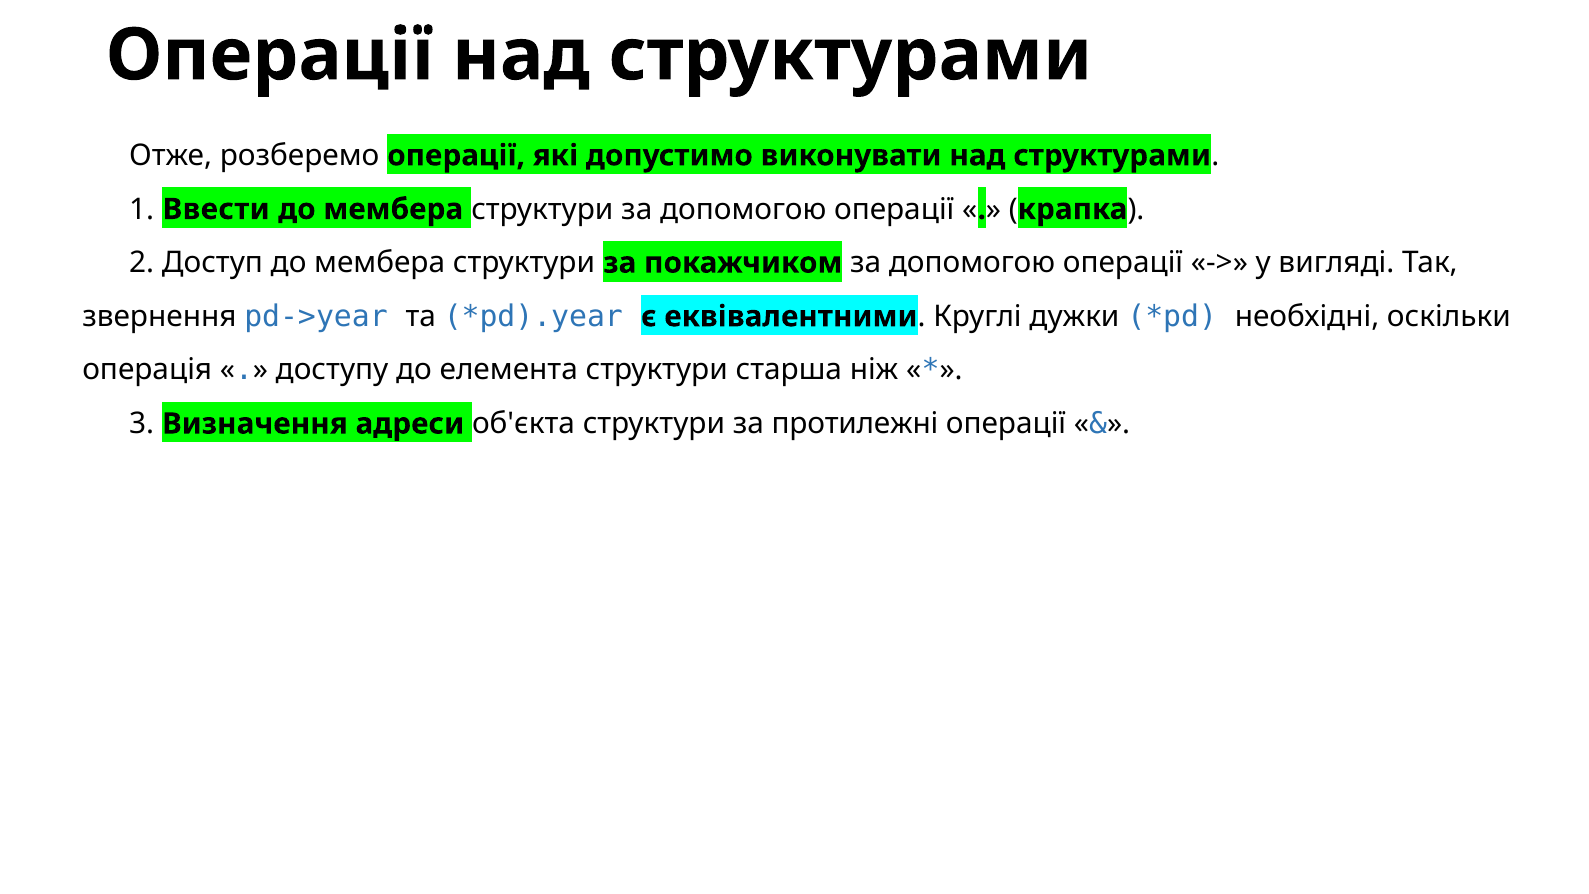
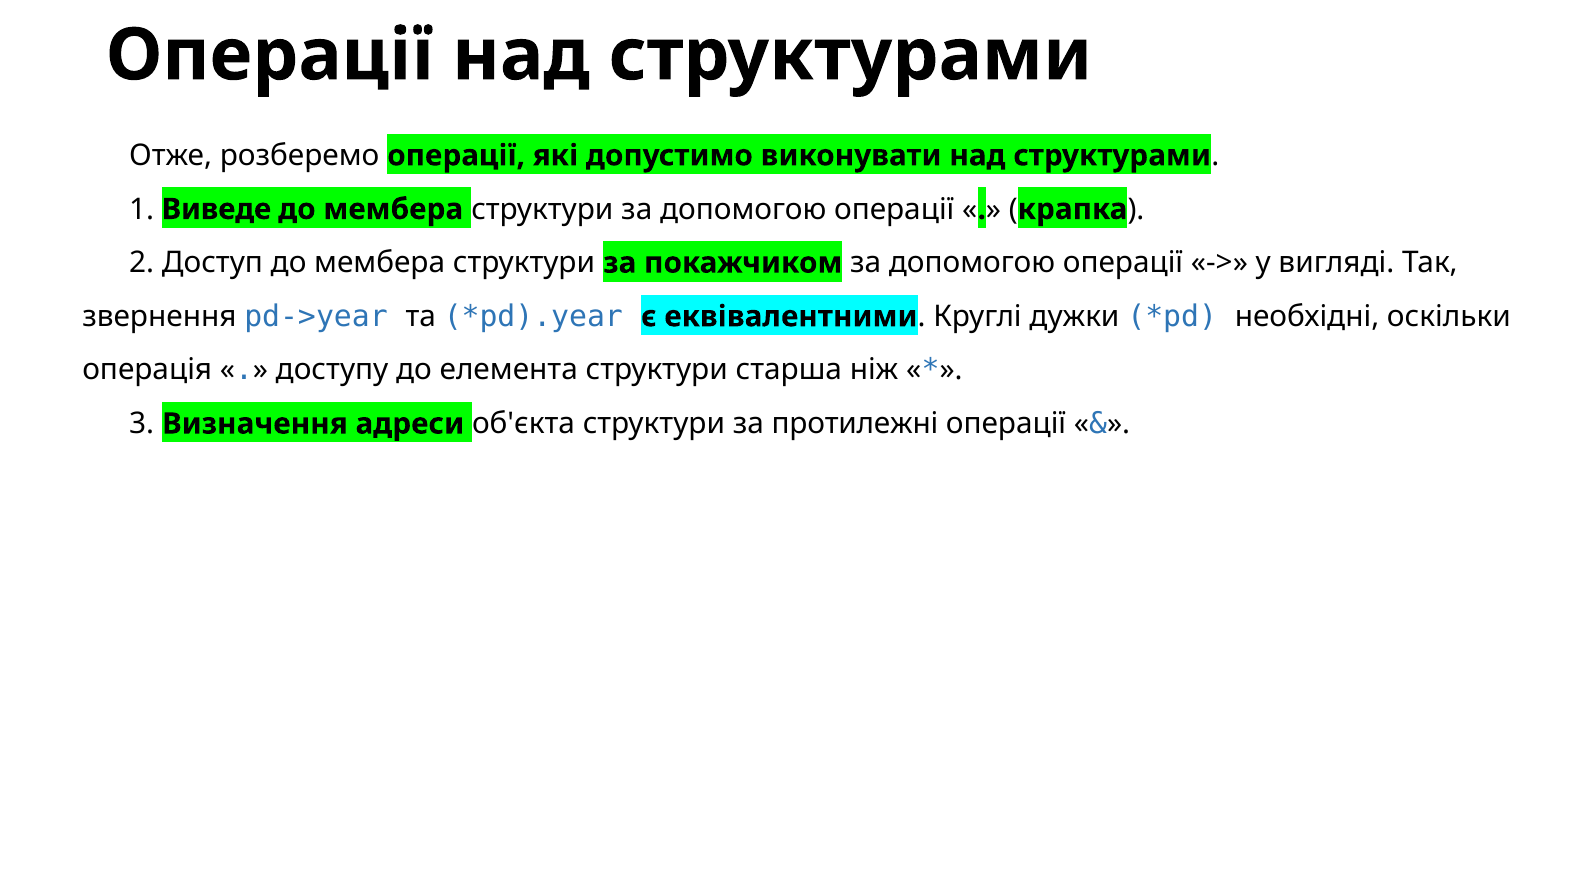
Ввести: Ввести -> Виведе
